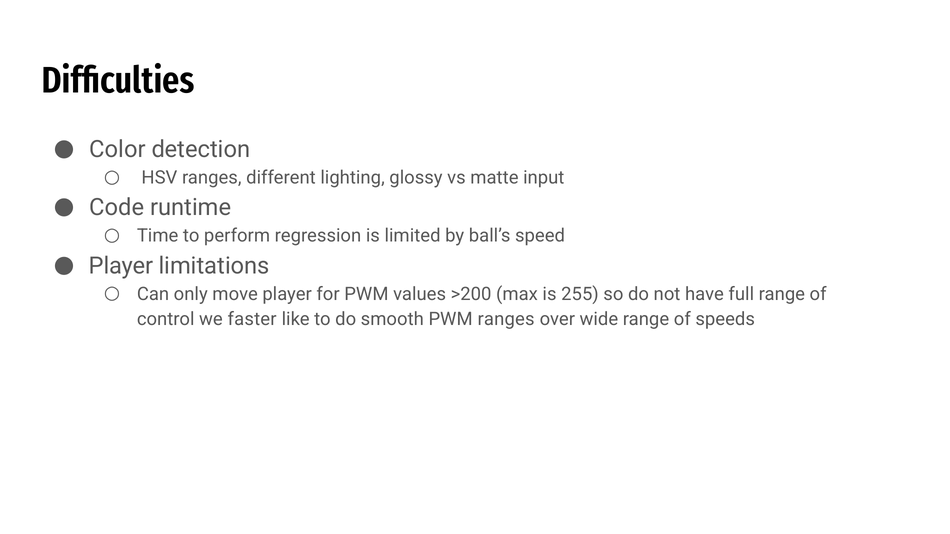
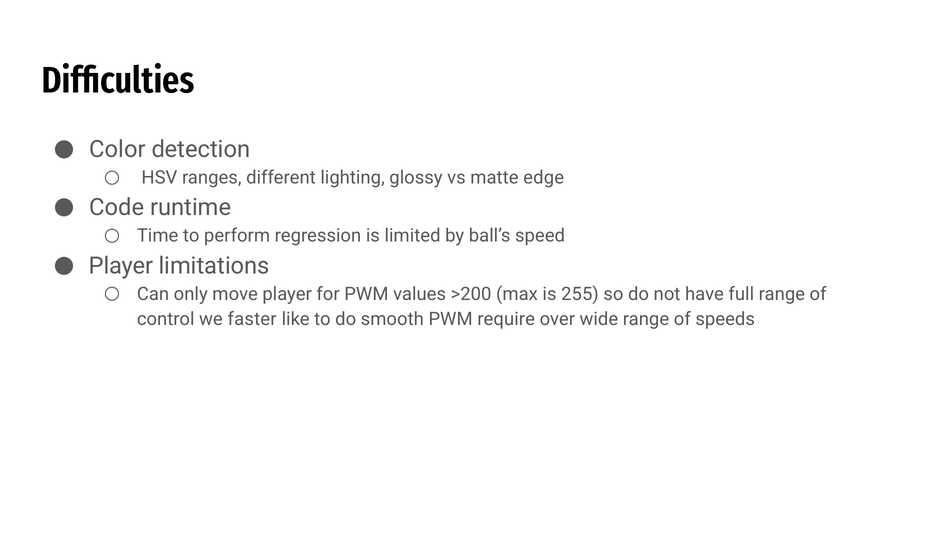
input: input -> edge
PWM ranges: ranges -> require
